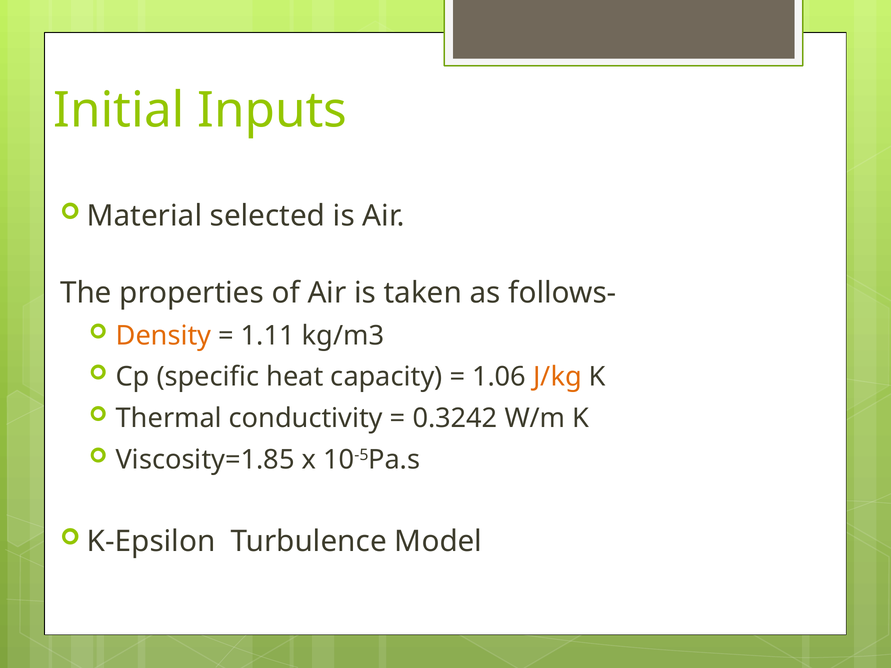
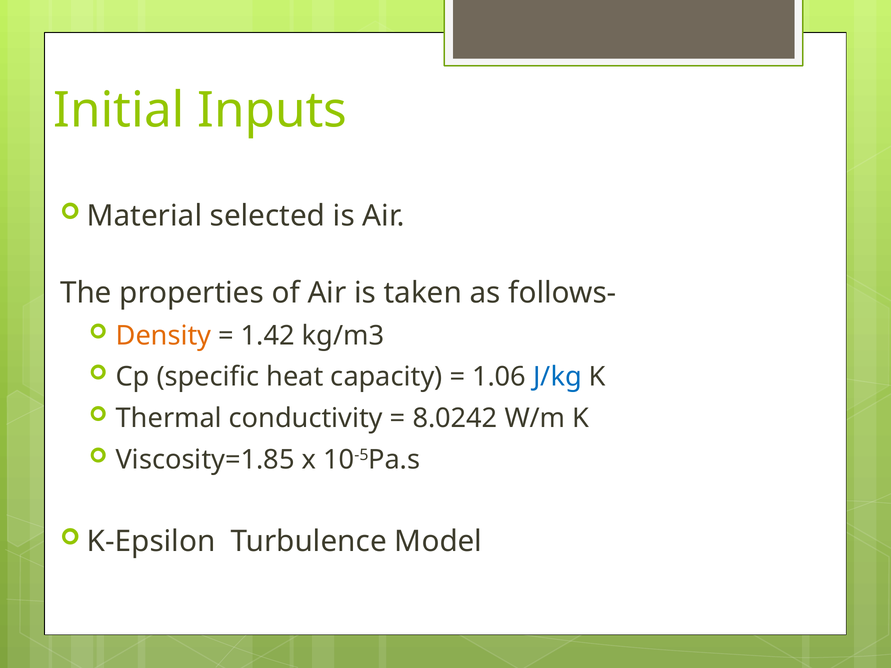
1.11: 1.11 -> 1.42
J/kg colour: orange -> blue
0.3242: 0.3242 -> 8.0242
